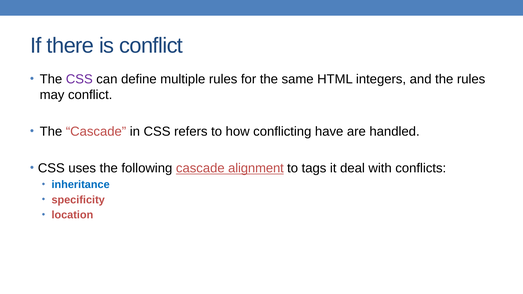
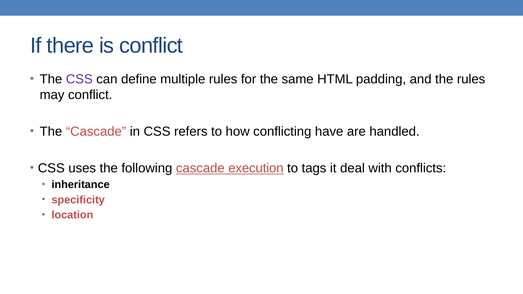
integers: integers -> padding
alignment: alignment -> execution
inheritance colour: blue -> black
